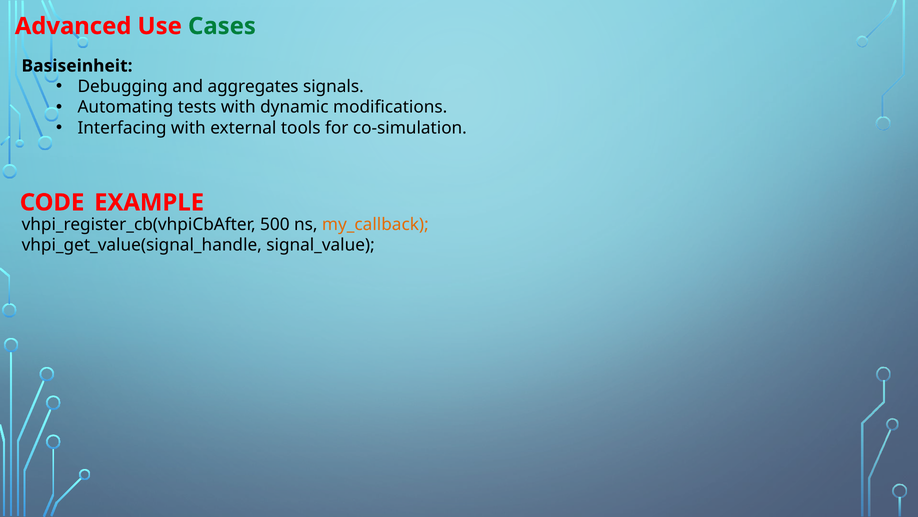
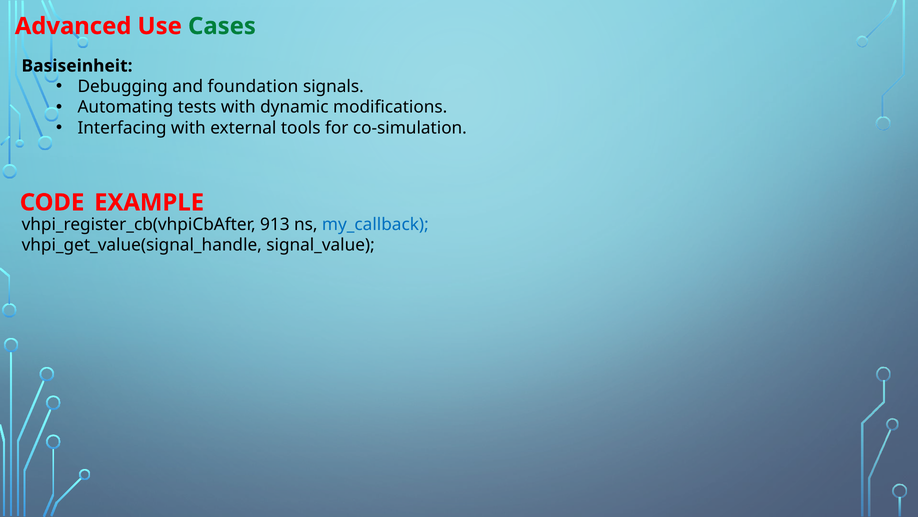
aggregates: aggregates -> foundation
500: 500 -> 913
my_callback colour: orange -> blue
